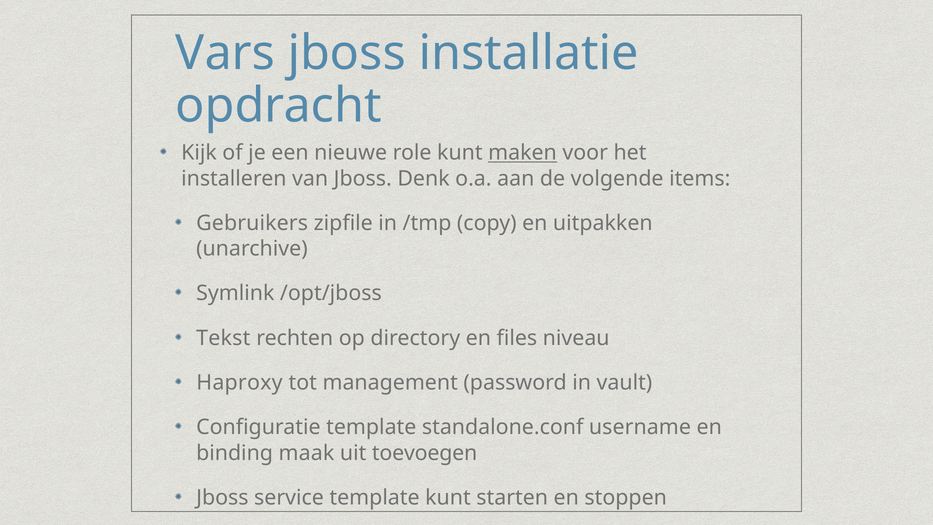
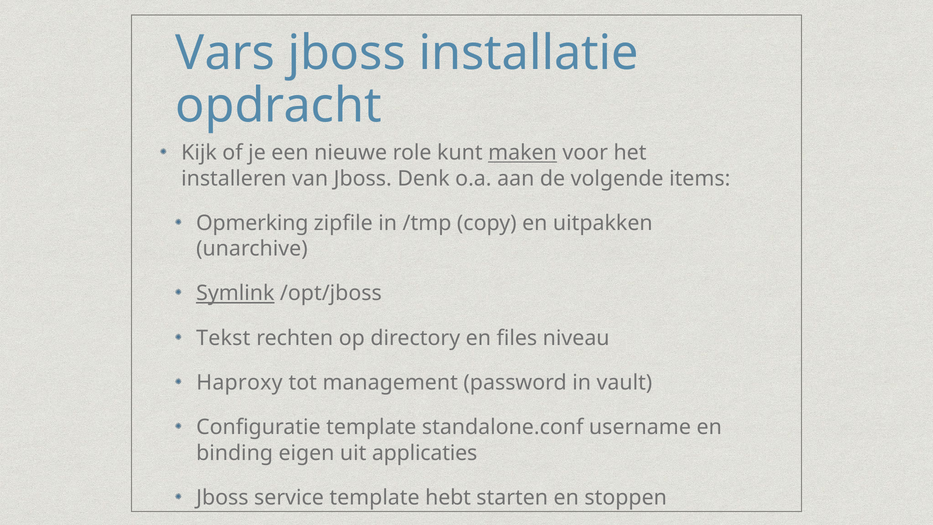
Gebruikers: Gebruikers -> Opmerking
Symlink underline: none -> present
maak: maak -> eigen
toevoegen: toevoegen -> applicaties
template kunt: kunt -> hebt
